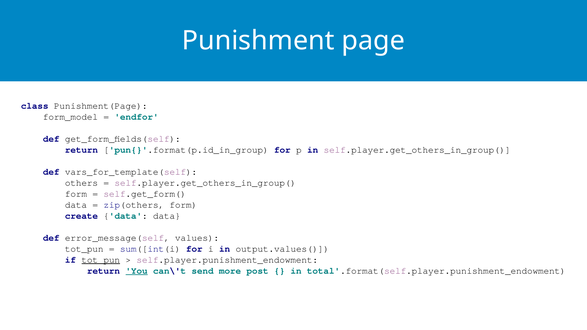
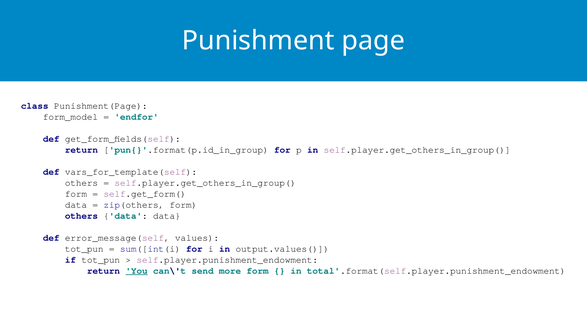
create at (81, 216): create -> others
tot_pun at (101, 260) underline: present -> none
more post: post -> form
